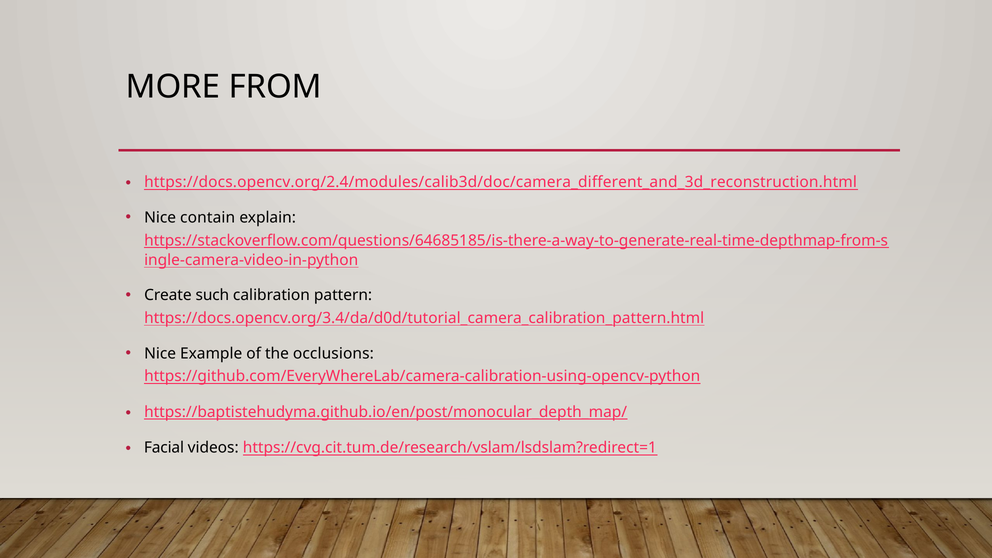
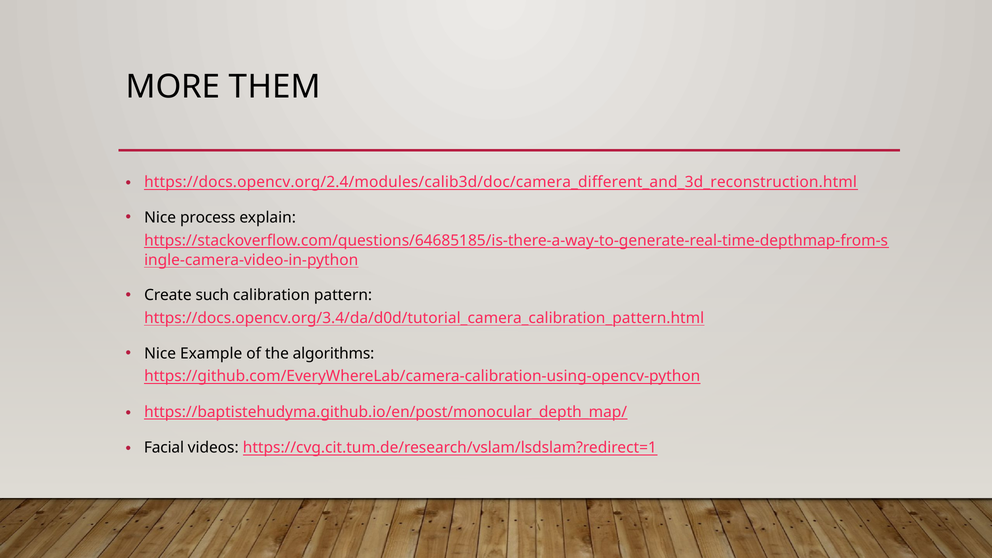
FROM: FROM -> THEM
contain: contain -> process
occlusions: occlusions -> algorithms
